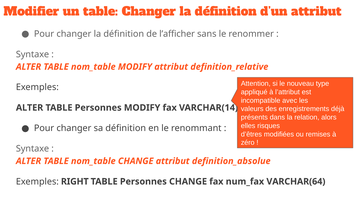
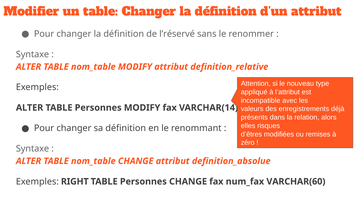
l’afficher: l’afficher -> l’réservé
VARCHAR(64: VARCHAR(64 -> VARCHAR(60
